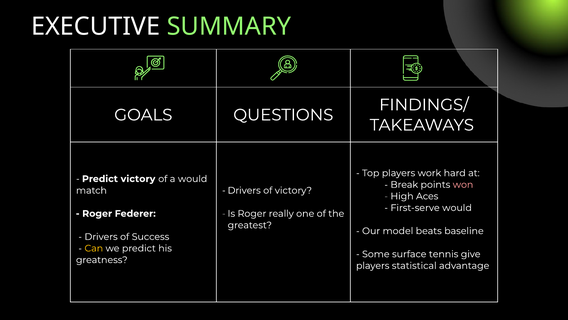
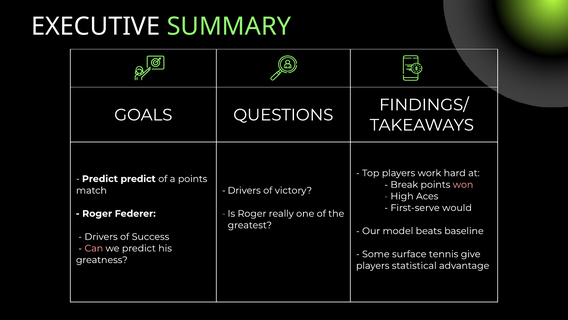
Predict victory: victory -> predict
a would: would -> points
Can colour: yellow -> pink
